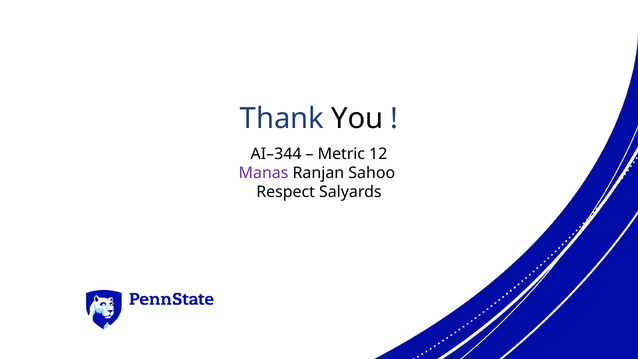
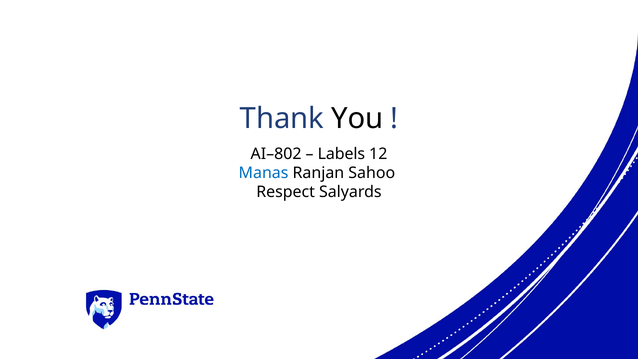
AI–344: AI–344 -> AI–802
Metric: Metric -> Labels
Manas colour: purple -> blue
